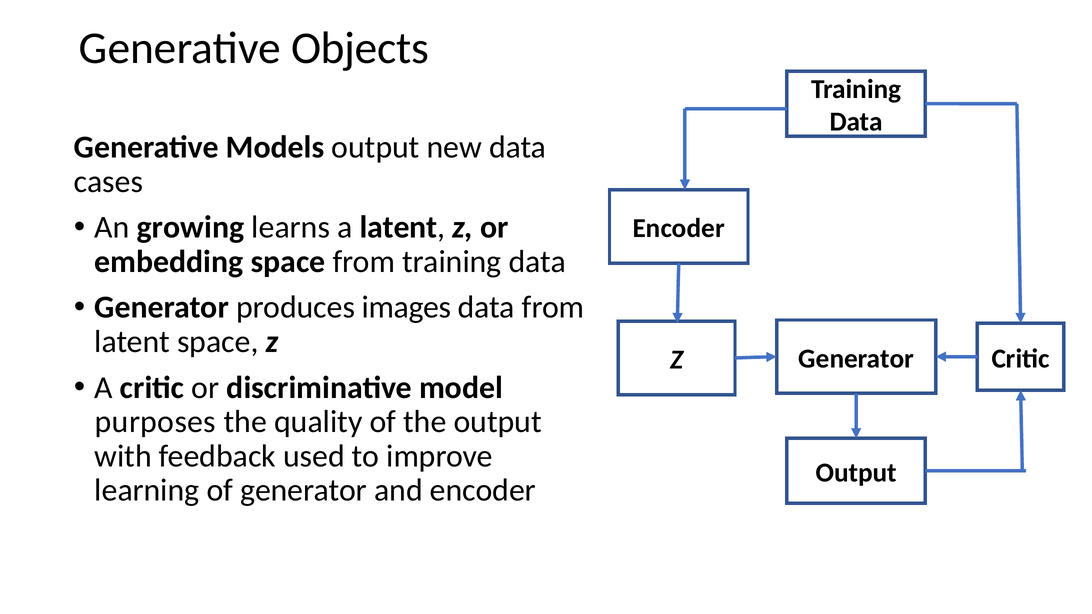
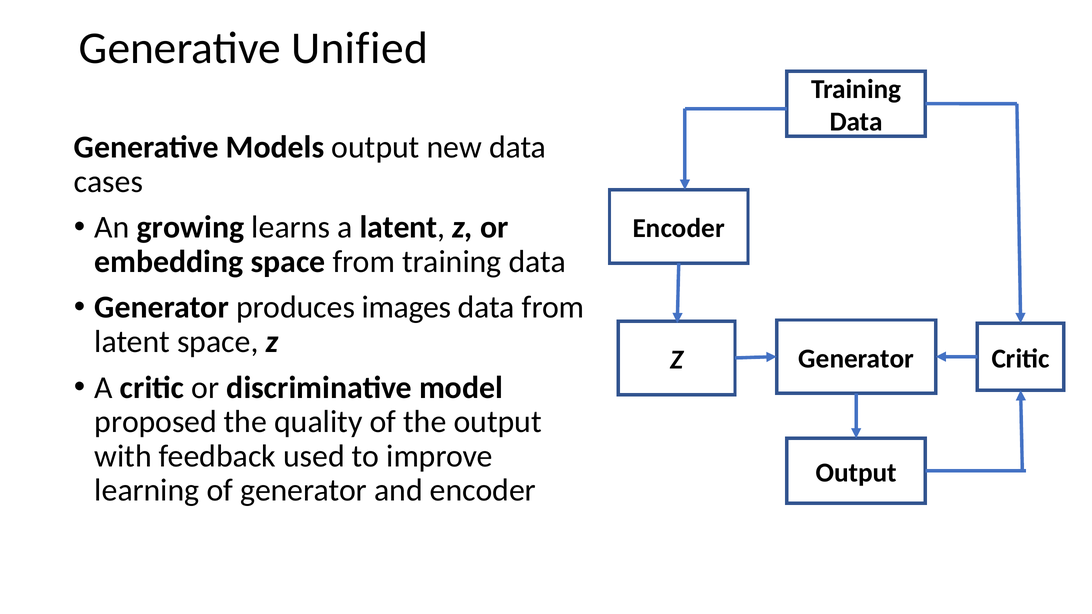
Objects: Objects -> Unified
purposes: purposes -> proposed
